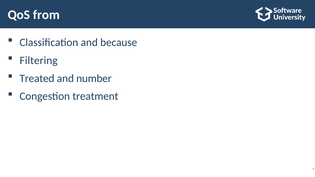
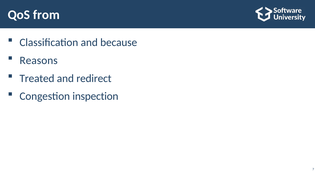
Filtering: Filtering -> Reasons
number: number -> redirect
treatment: treatment -> inspection
